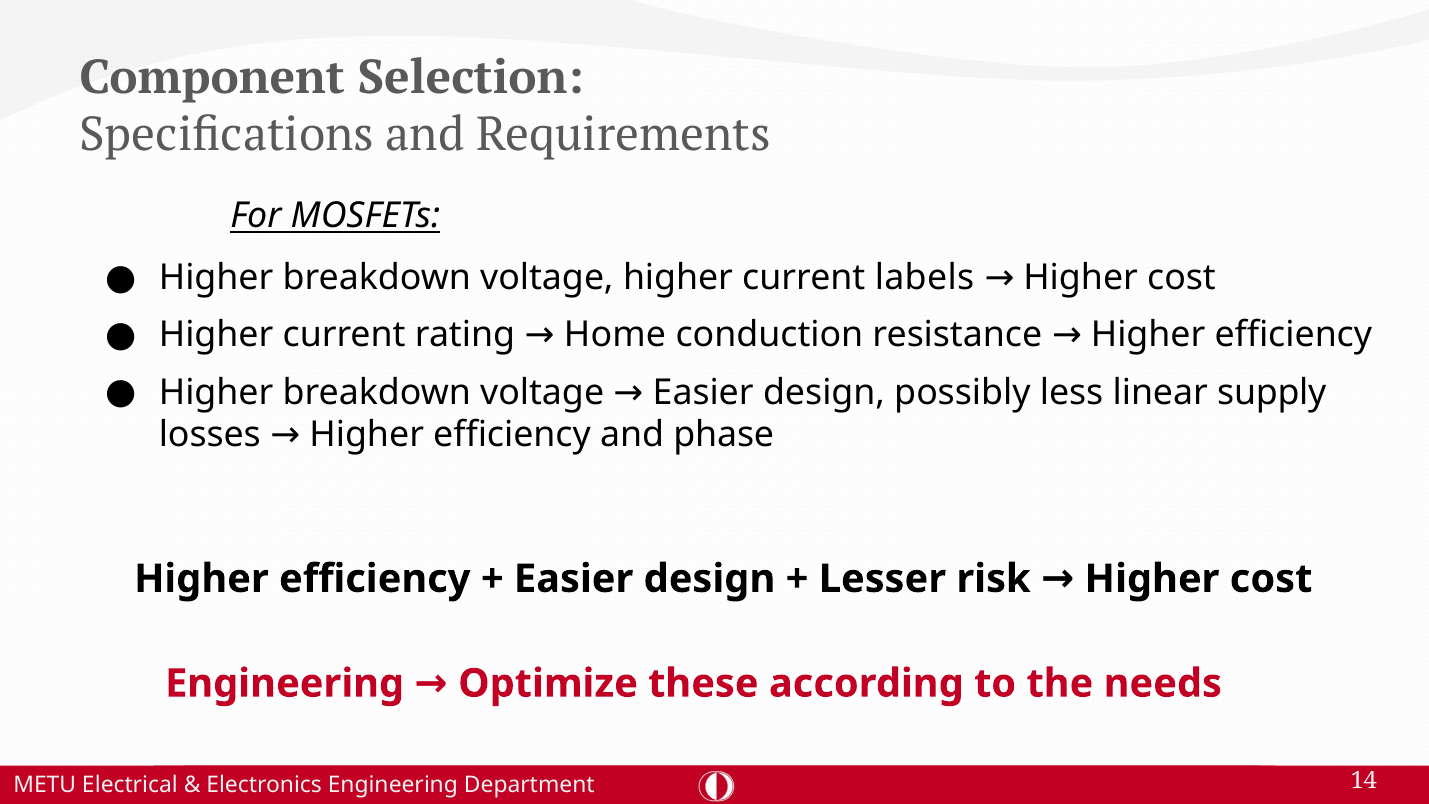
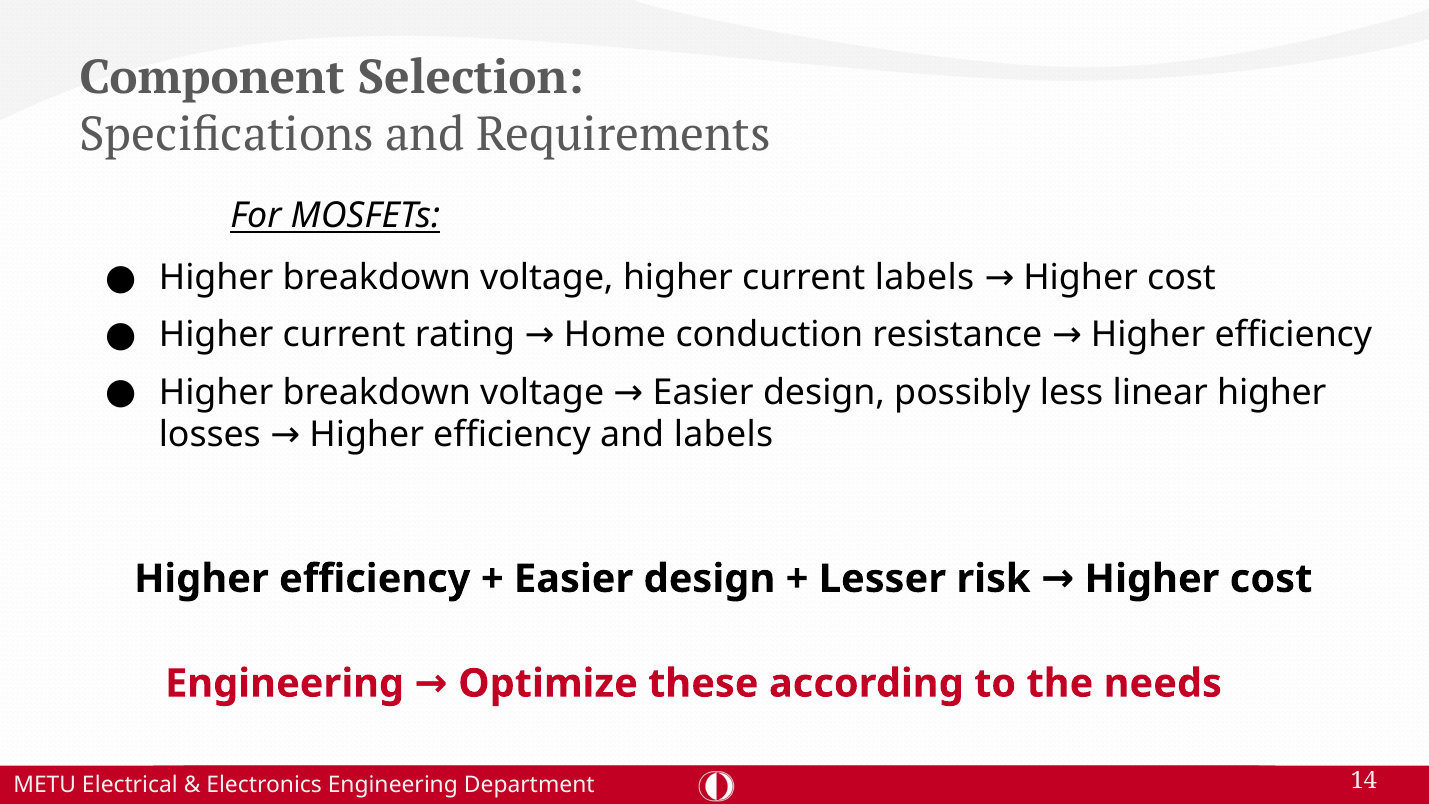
linear supply: supply -> higher
and phase: phase -> labels
